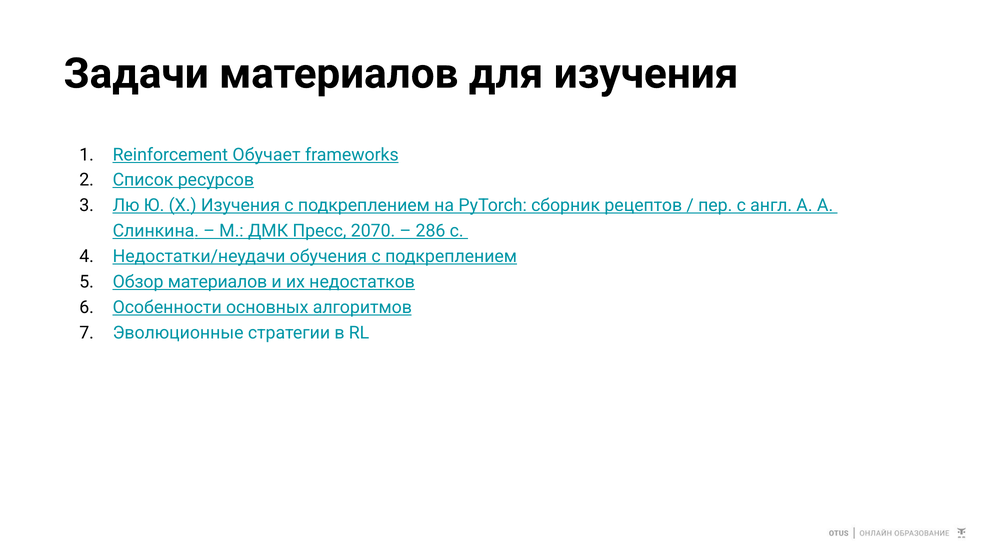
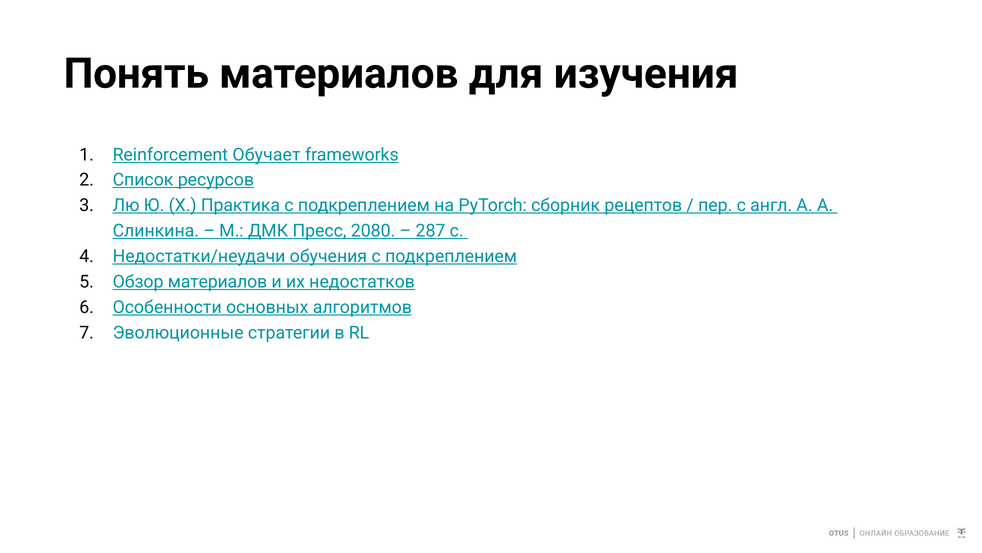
Задачи: Задачи -> Понять
Х Изучения: Изучения -> Практика
2070: 2070 -> 2080
286: 286 -> 287
